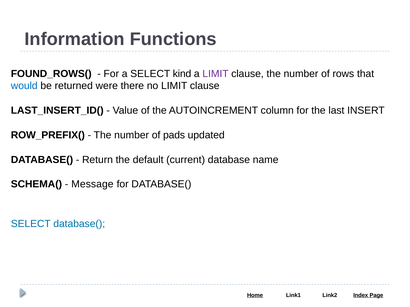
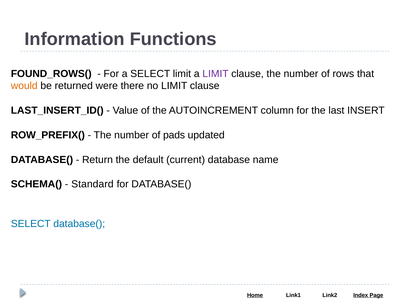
SELECT kind: kind -> limit
would colour: blue -> orange
Message: Message -> Standard
